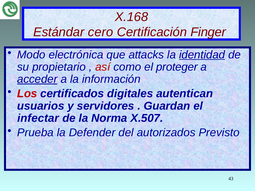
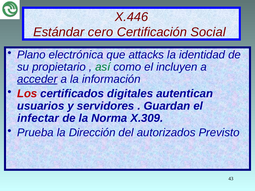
X.168: X.168 -> X.446
Finger: Finger -> Social
Modo: Modo -> Plano
identidad underline: present -> none
así colour: red -> green
proteger: proteger -> incluyen
X.507: X.507 -> X.309
Defender: Defender -> Dirección
